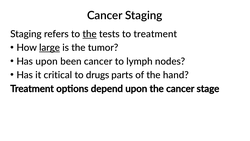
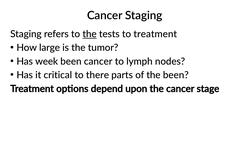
large underline: present -> none
Has upon: upon -> week
drugs: drugs -> there
the hand: hand -> been
